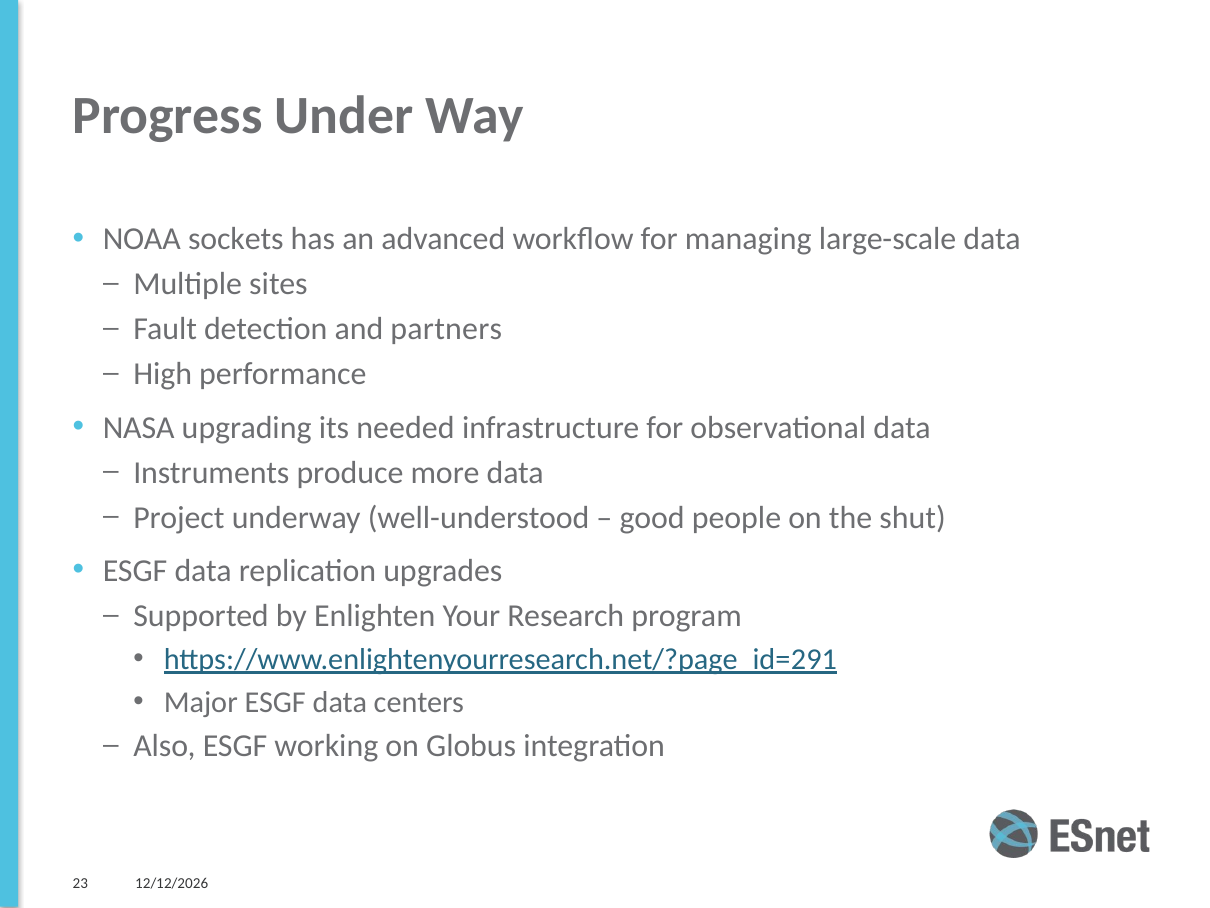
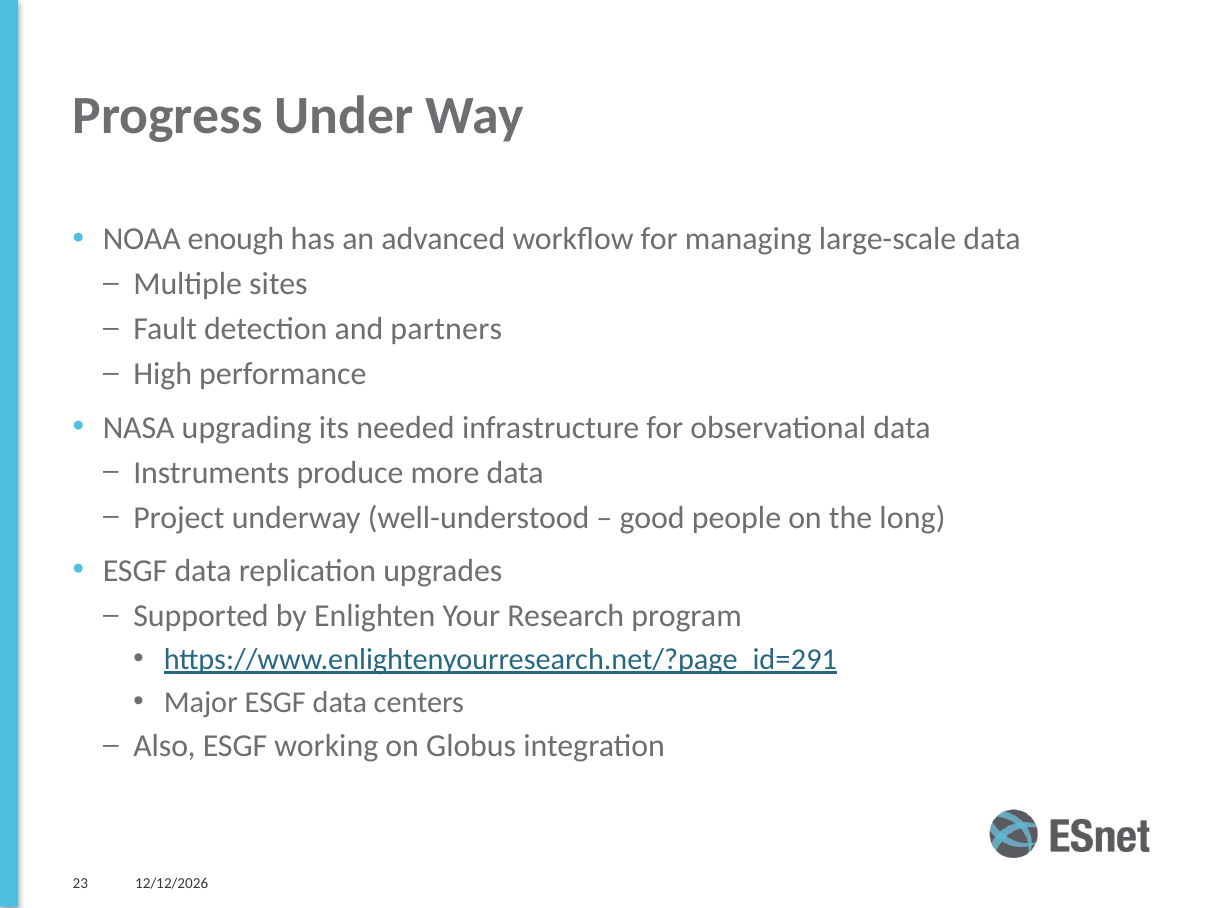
sockets: sockets -> enough
shut: shut -> long
